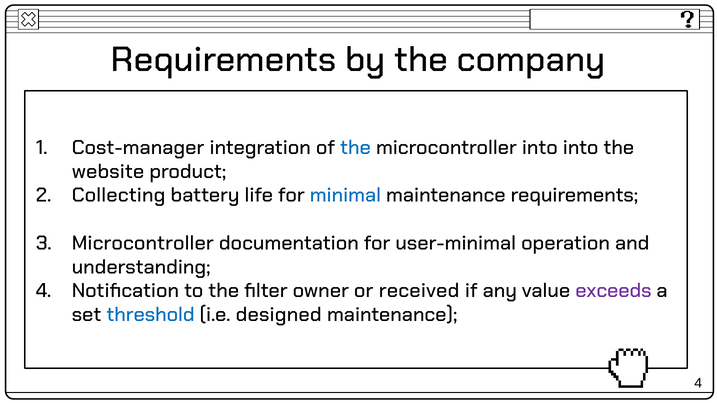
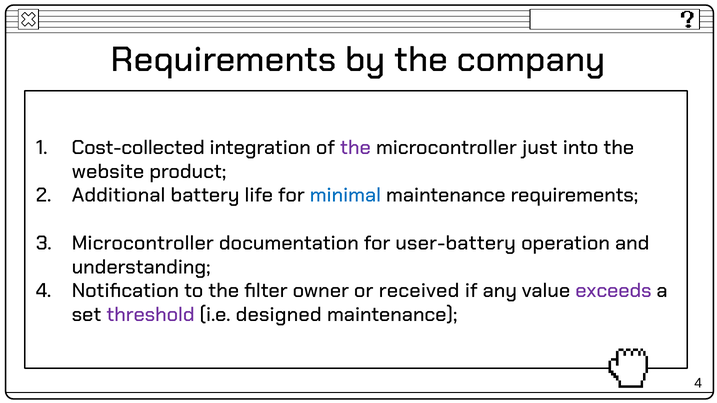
Cost-manager: Cost-manager -> Cost-collected
the at (355, 148) colour: blue -> purple
microcontroller into: into -> just
Collecting: Collecting -> Additional
user-minimal: user-minimal -> user-battery
threshold colour: blue -> purple
